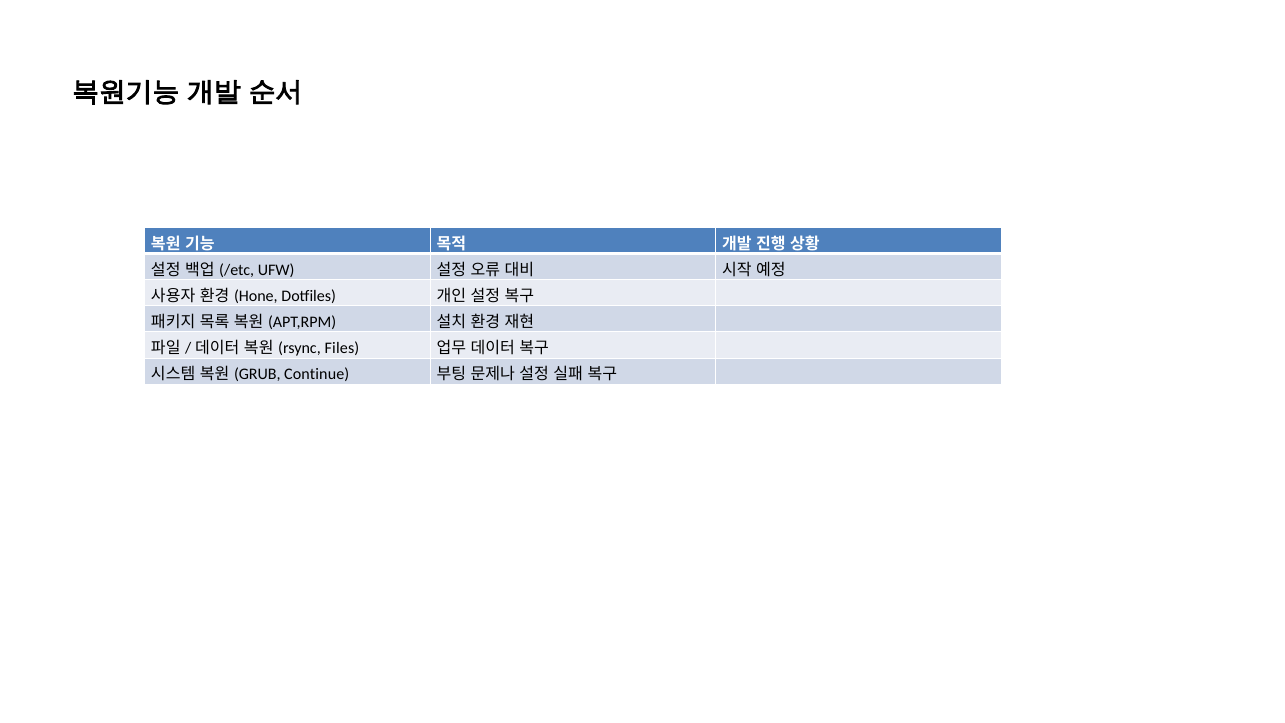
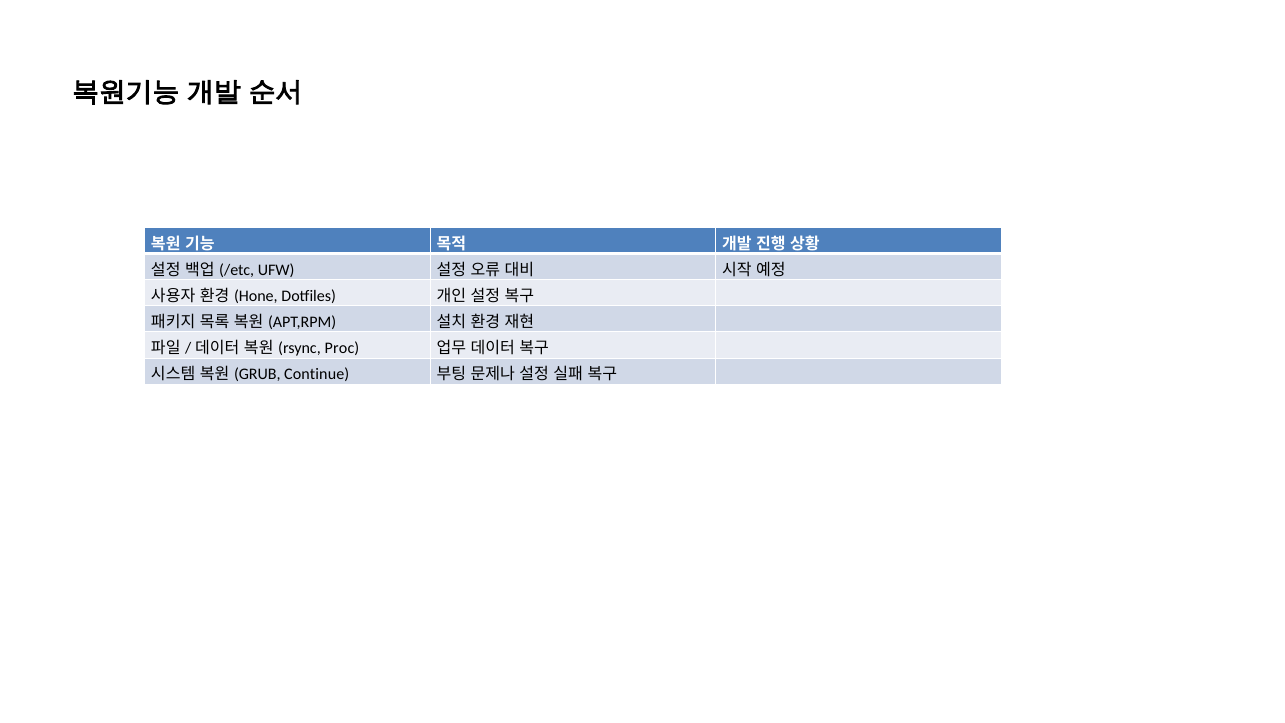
Files: Files -> Proc
